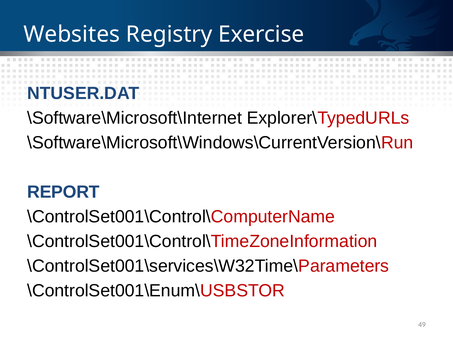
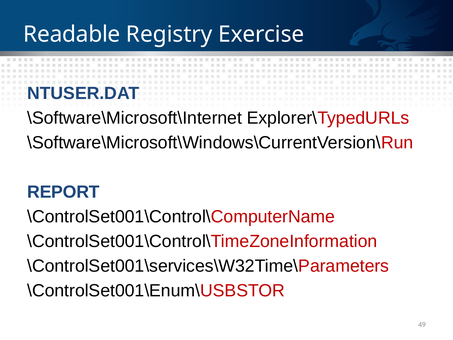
Websites: Websites -> Readable
